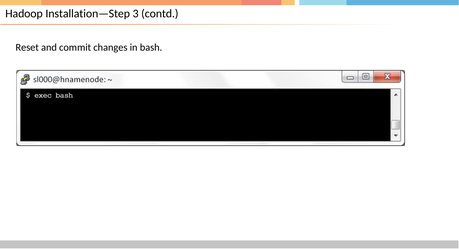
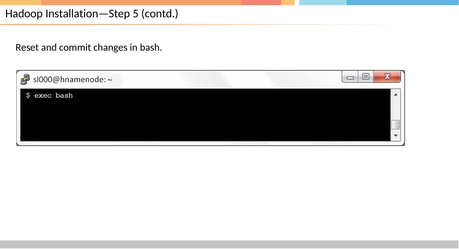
3: 3 -> 5
